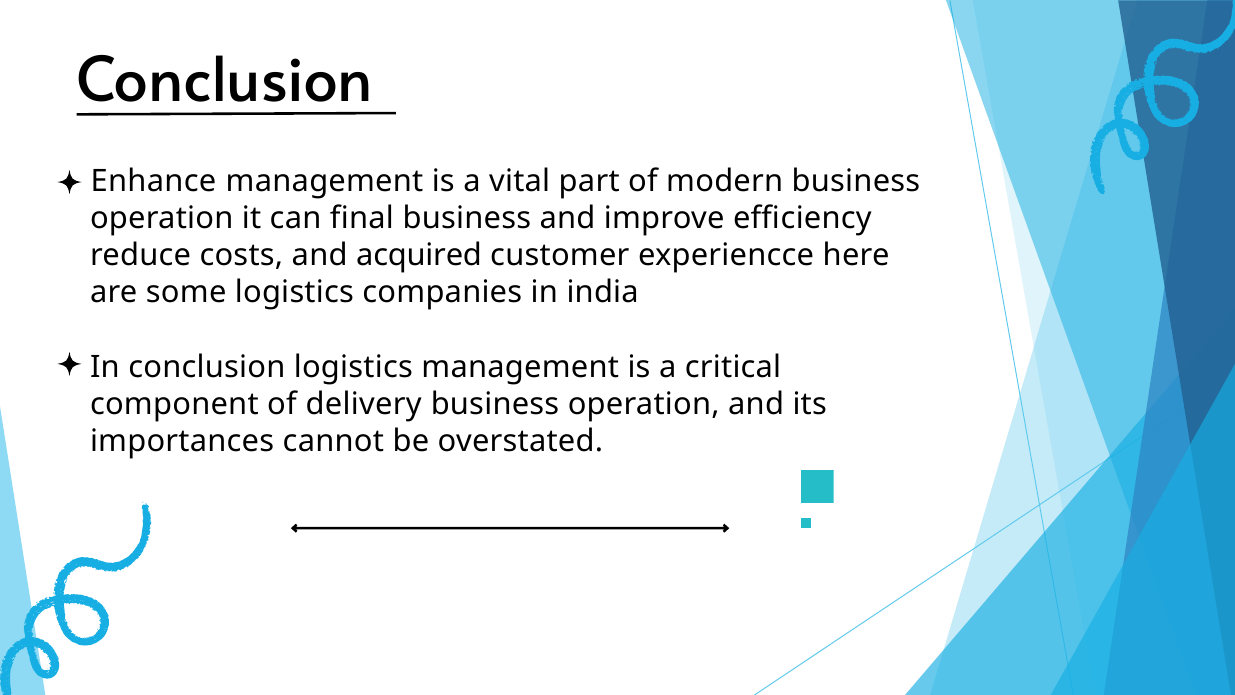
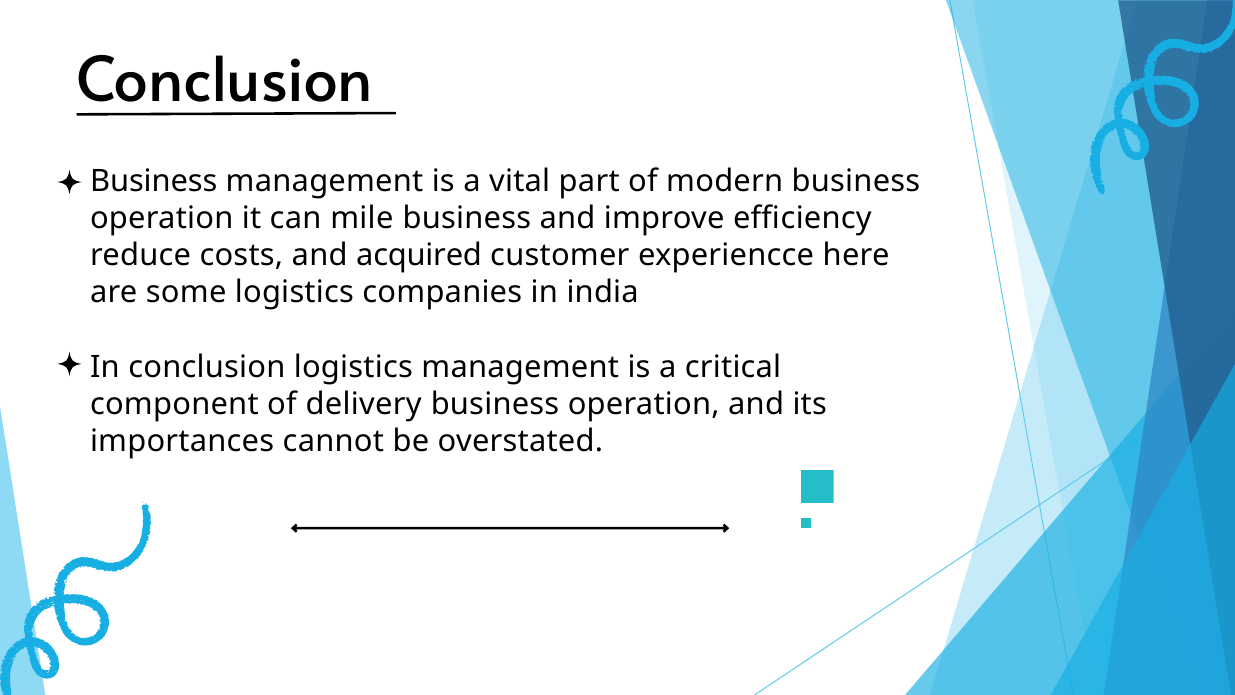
Enhance at (153, 181): Enhance -> Business
final: final -> mile
